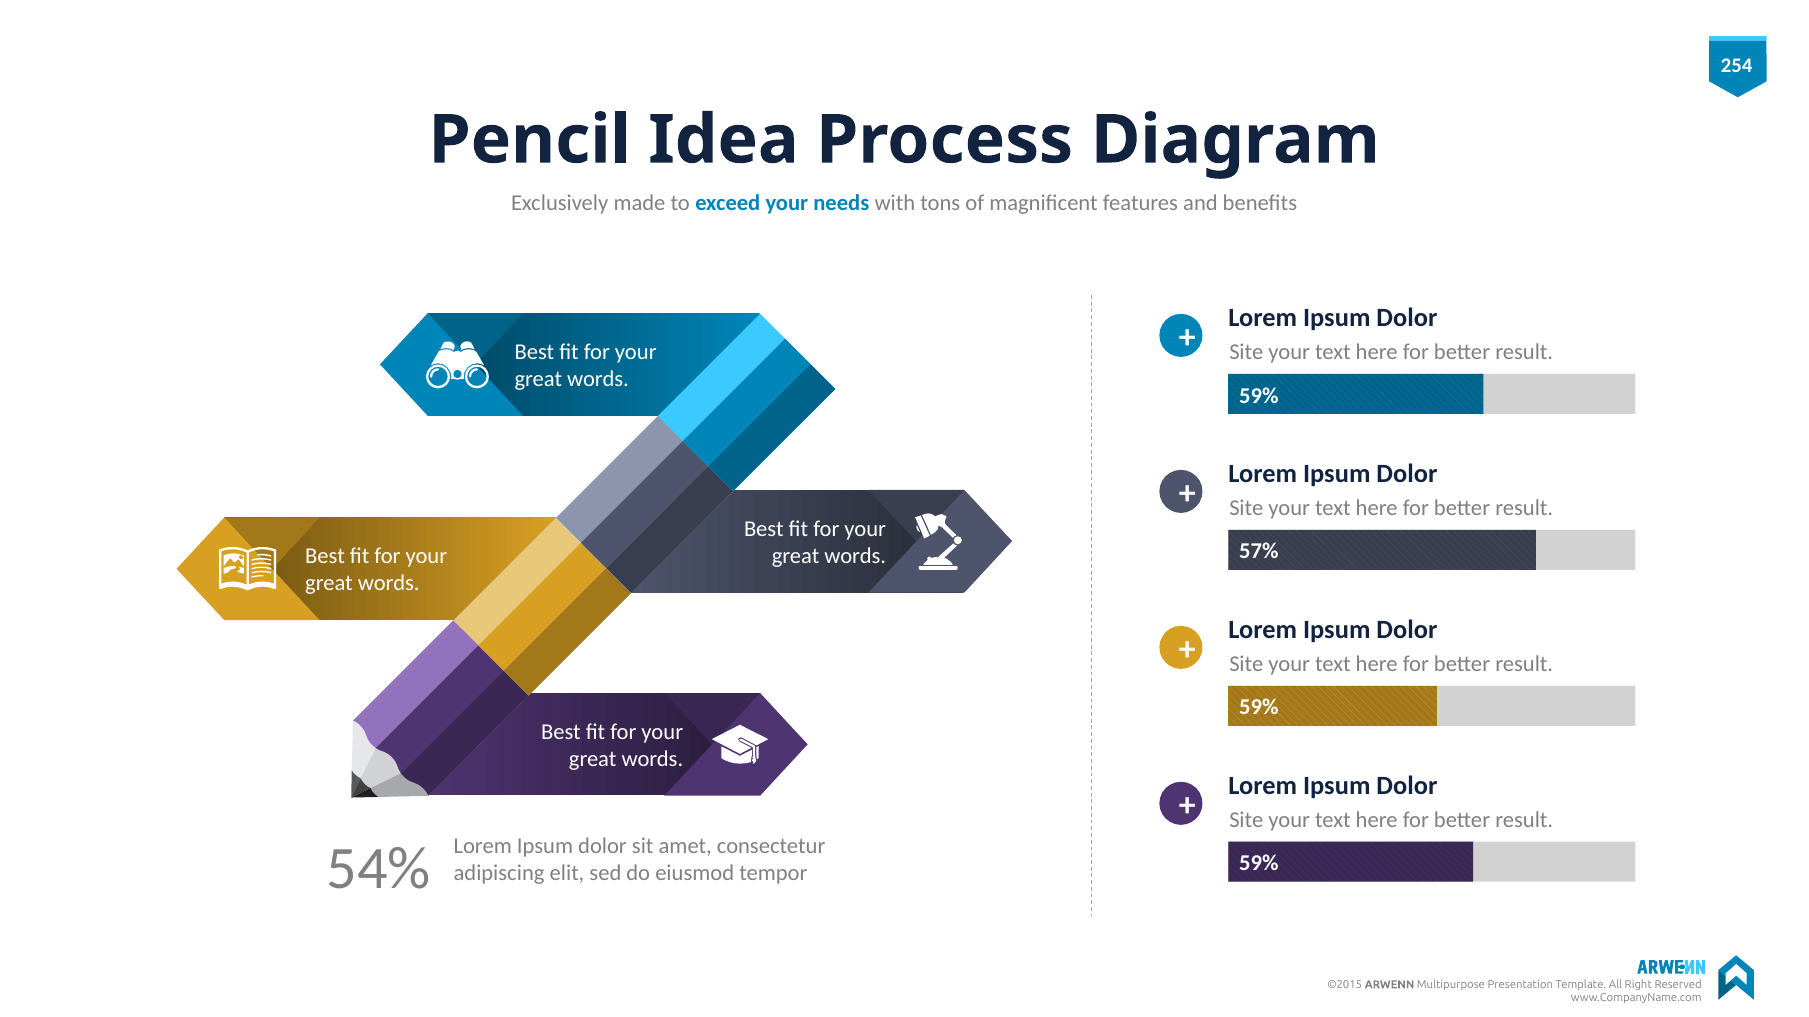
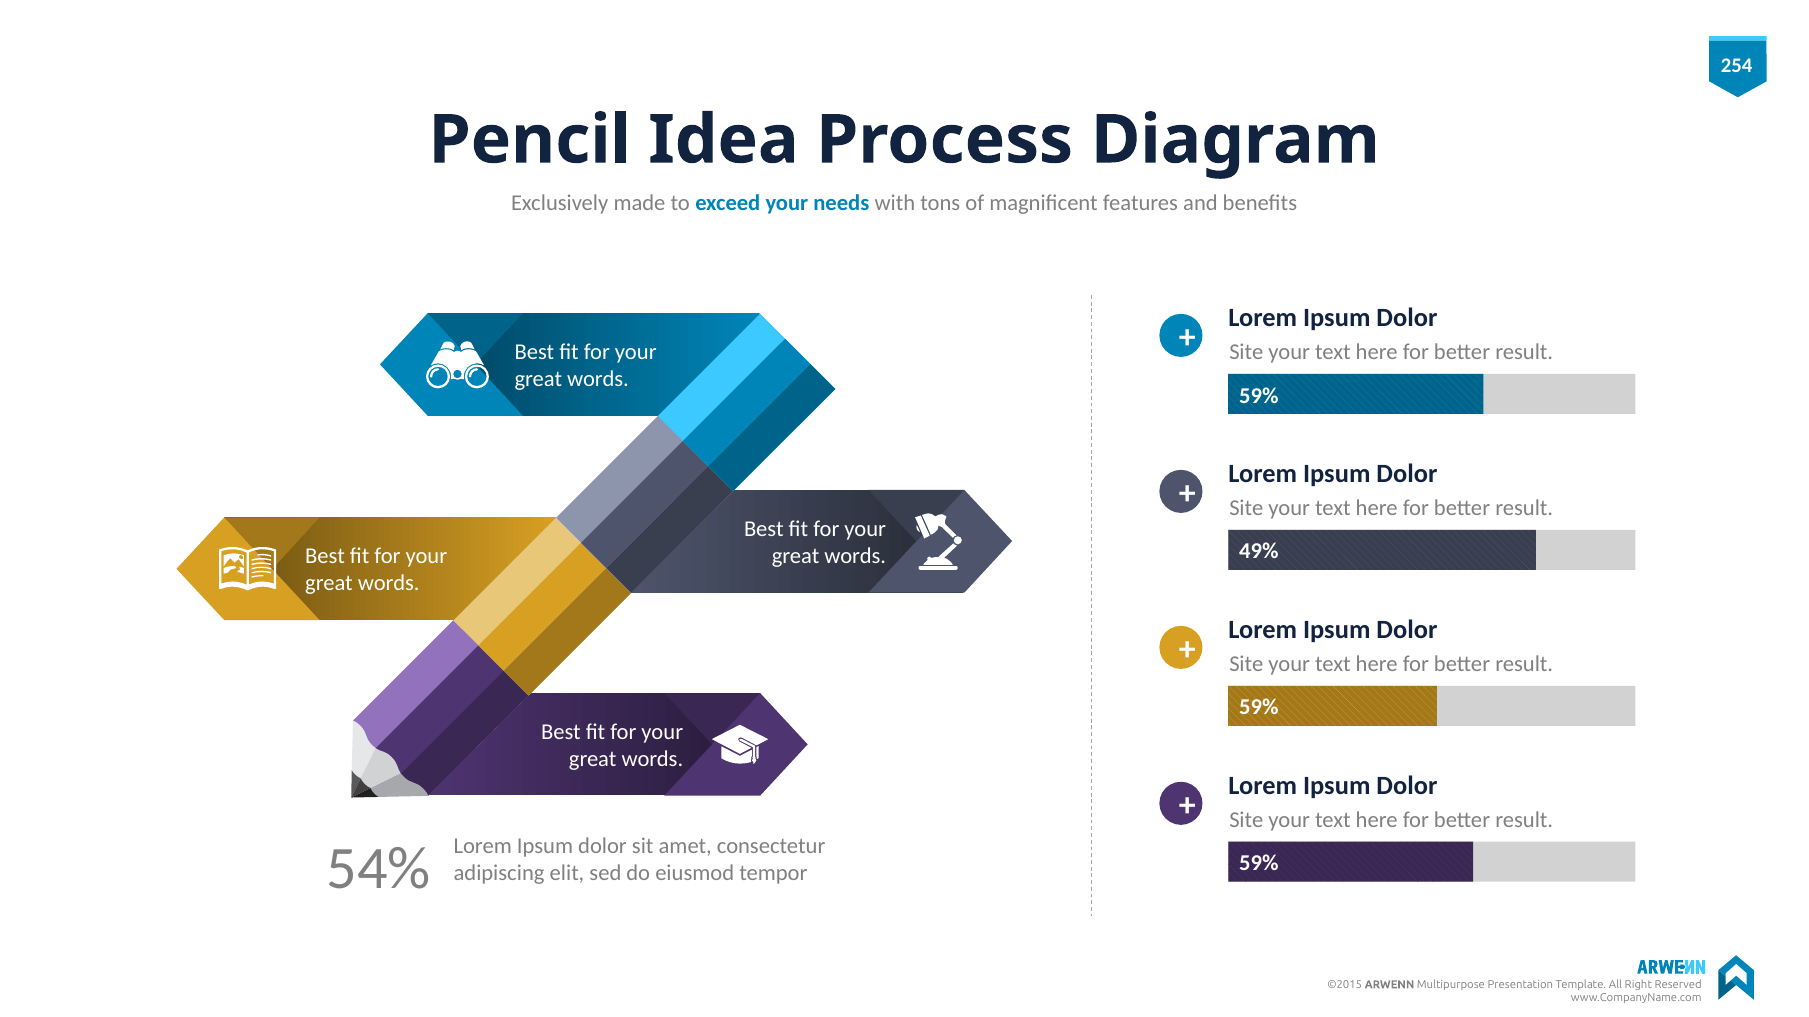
57%: 57% -> 49%
